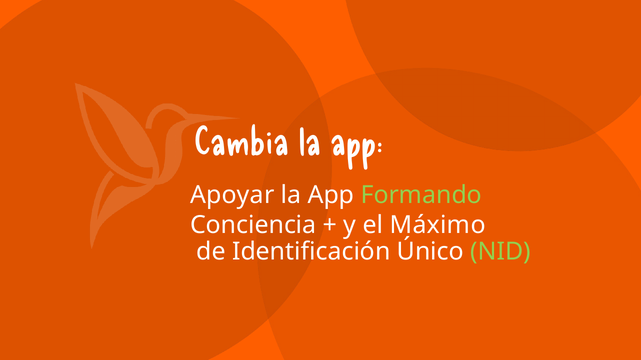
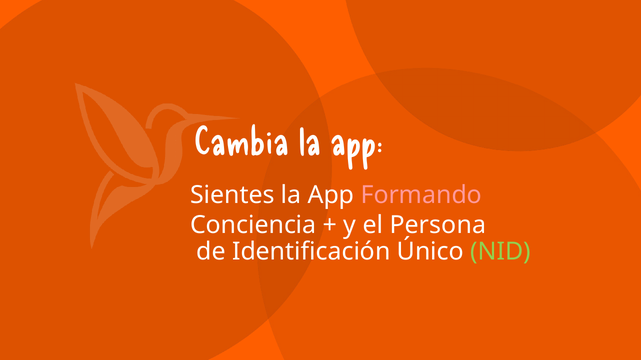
Apoyar: Apoyar -> Sientes
Formando colour: light green -> pink
Máximo: Máximo -> Persona
